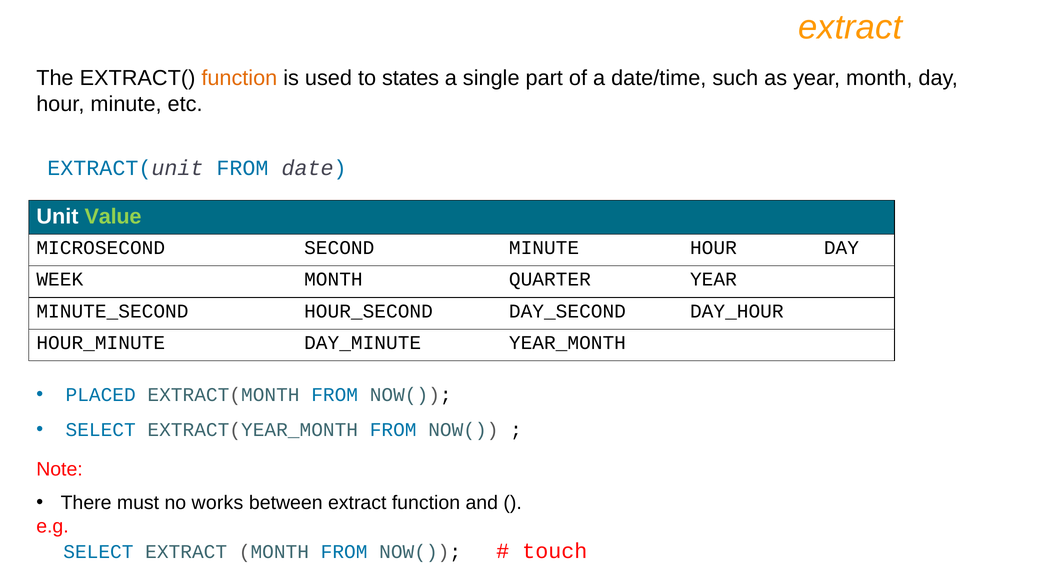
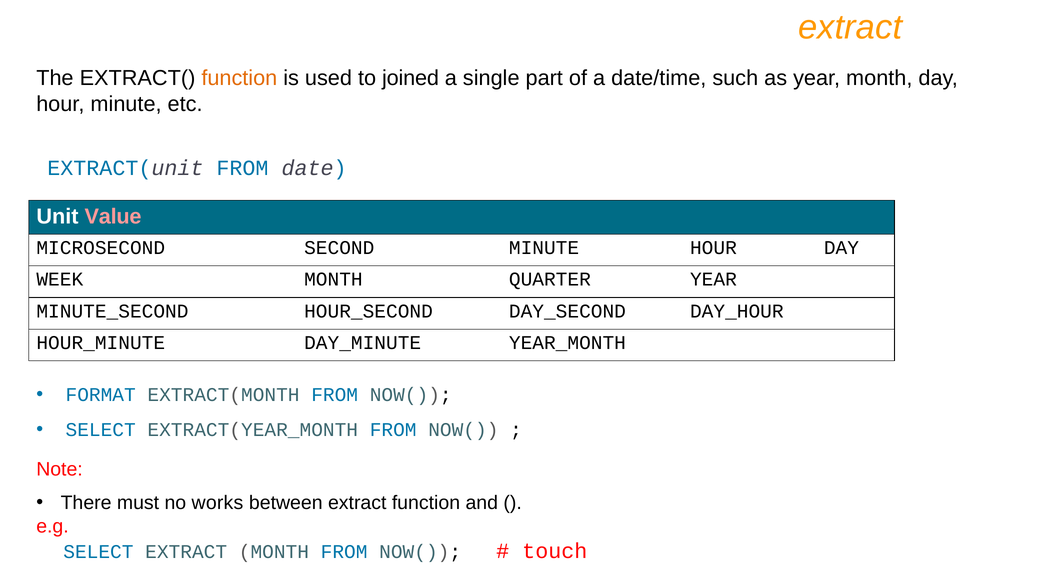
states: states -> joined
Value colour: light green -> pink
PLACED: PLACED -> FORMAT
